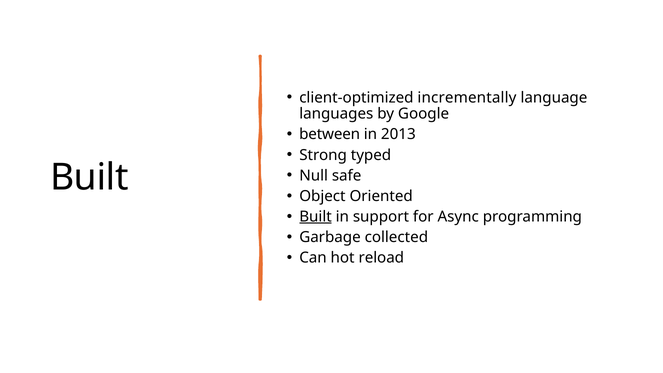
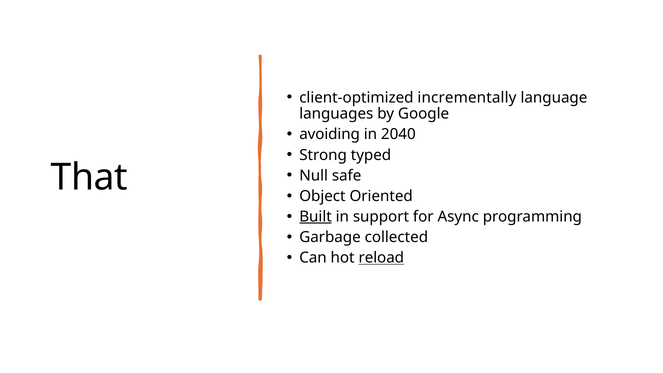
between: between -> avoiding
2013: 2013 -> 2040
Built at (89, 177): Built -> That
reload underline: none -> present
